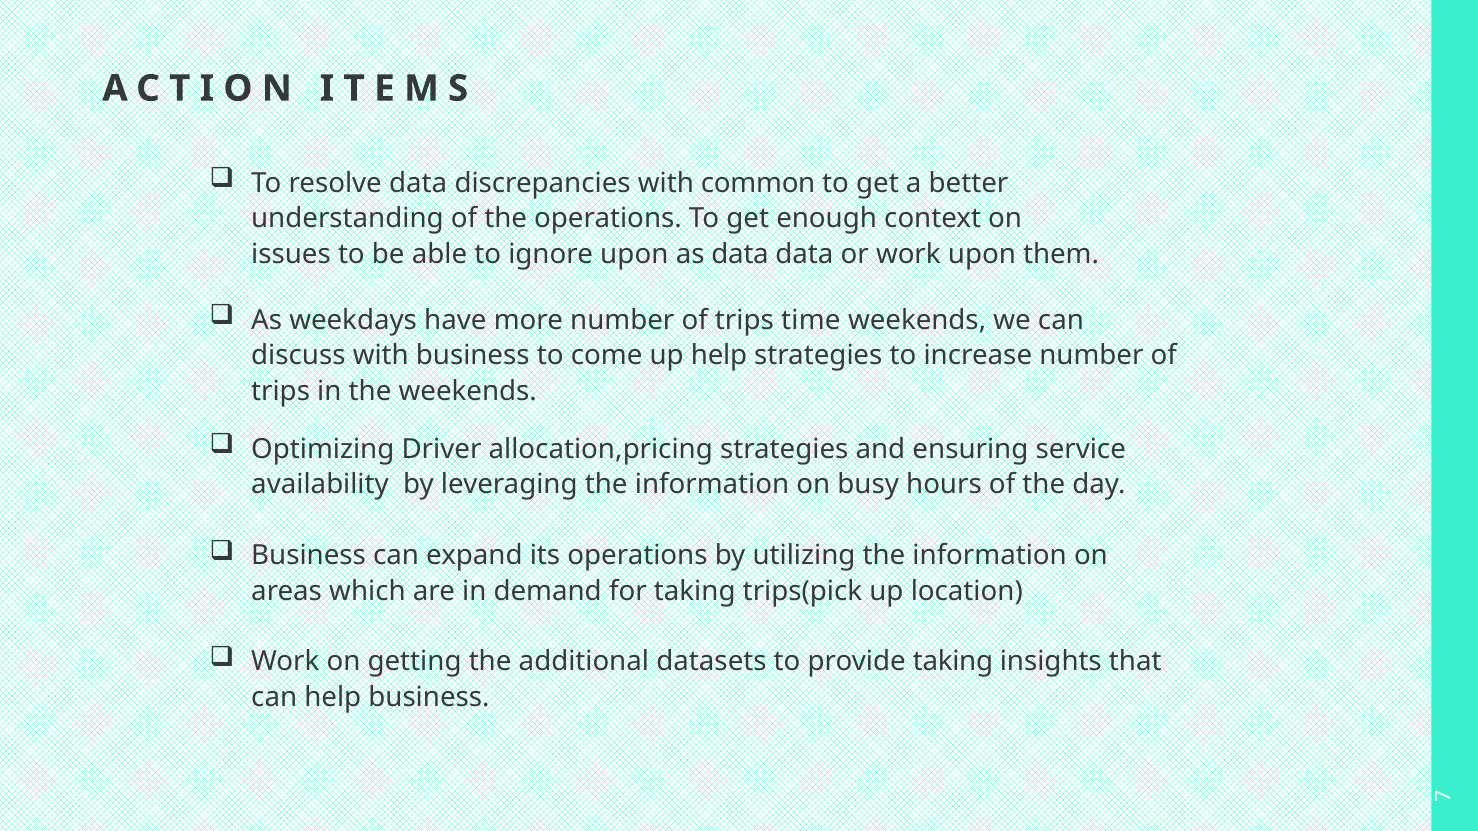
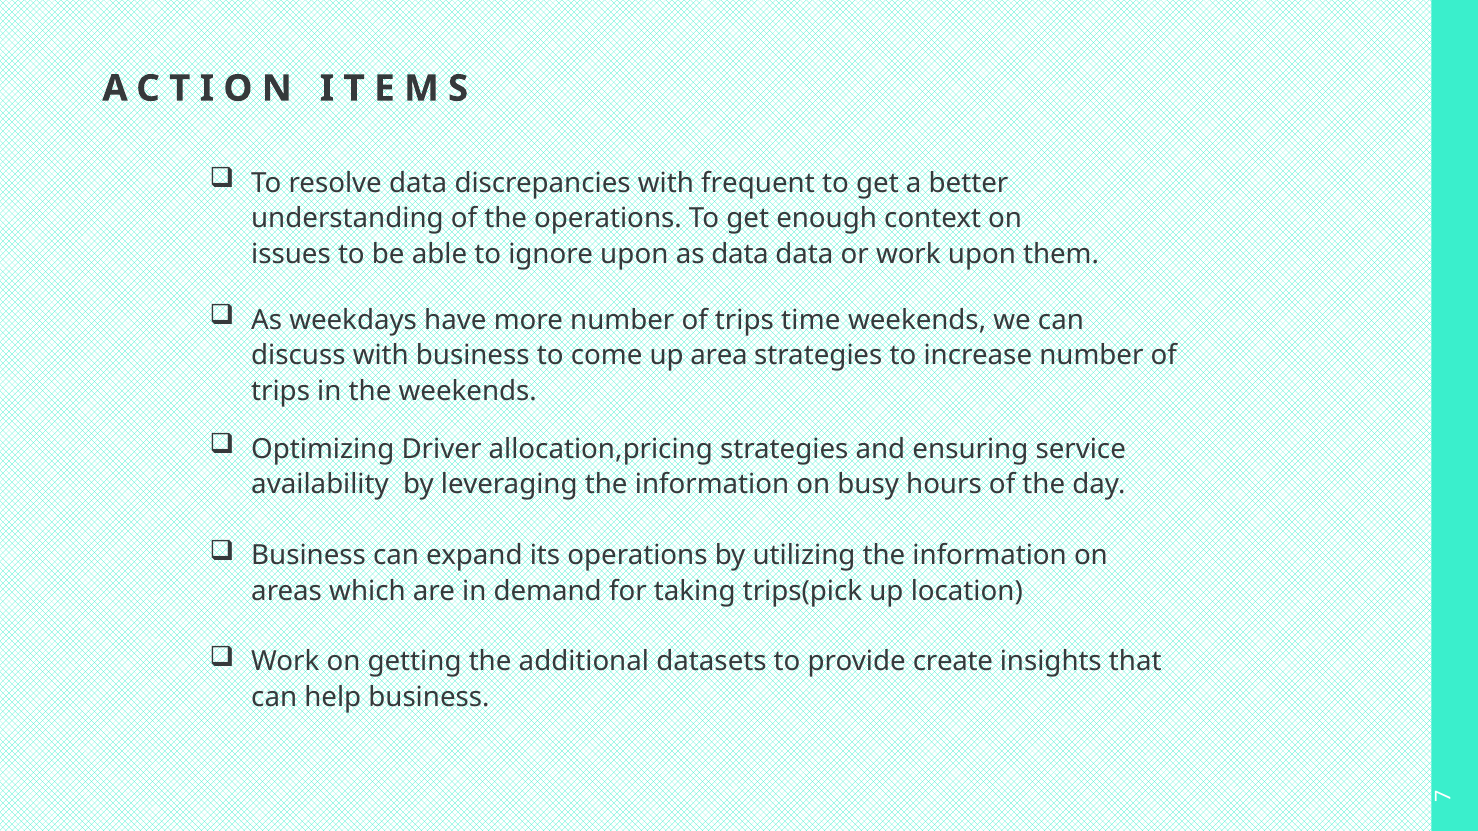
common: common -> frequent
up help: help -> area
provide taking: taking -> create
